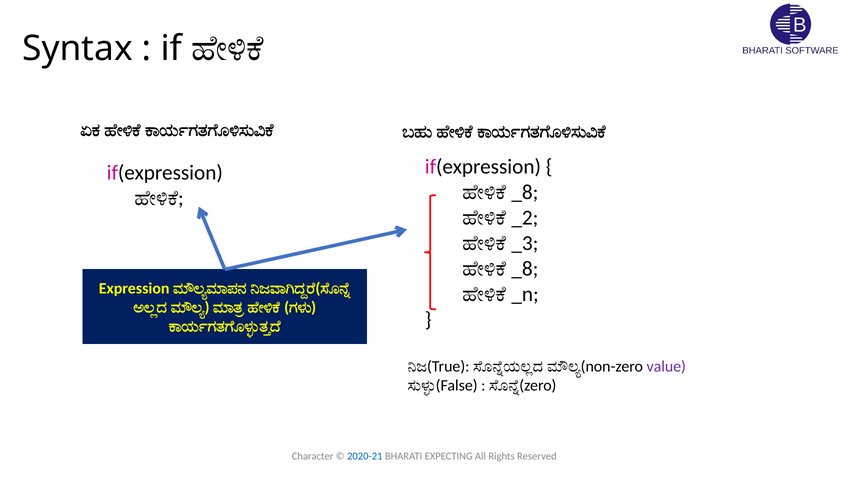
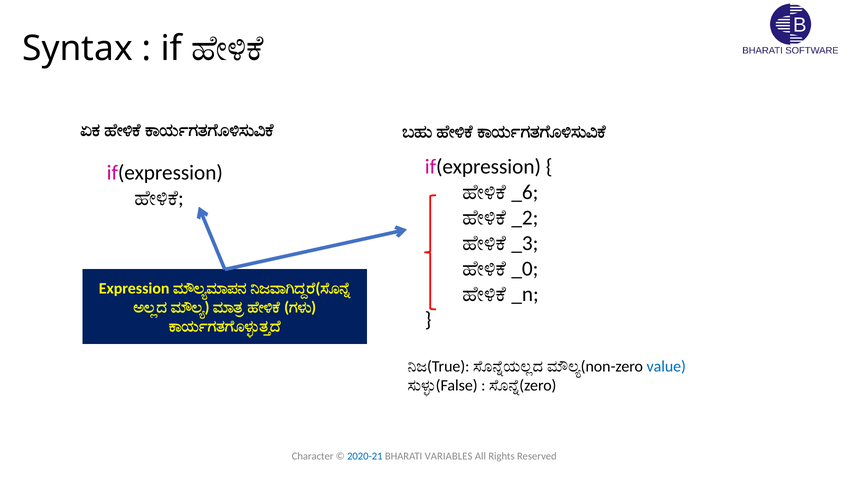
_8 at (525, 192): _8 -> _6
_8 at (525, 269): _8 -> _0
value colour: purple -> blue
EXPECTING: EXPECTING -> VARIABLES
